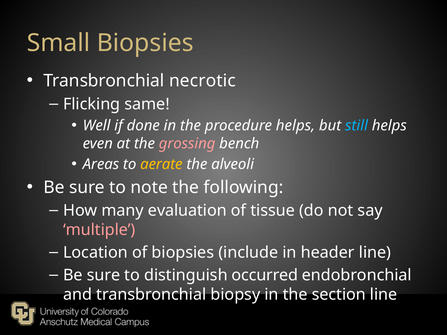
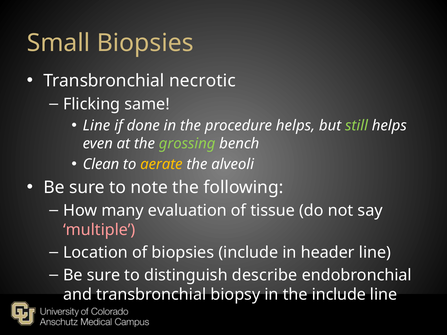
Well at (97, 126): Well -> Line
still colour: light blue -> light green
grossing colour: pink -> light green
Areas: Areas -> Clean
occurred: occurred -> describe
the section: section -> include
